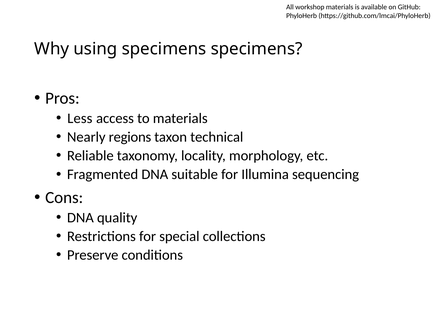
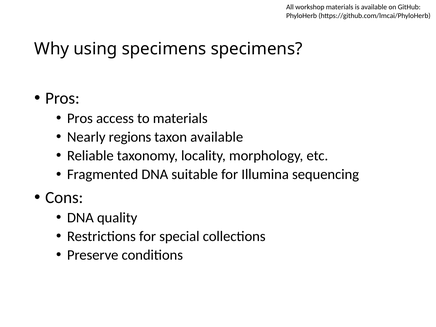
Less at (80, 118): Less -> Pros
taxon technical: technical -> available
